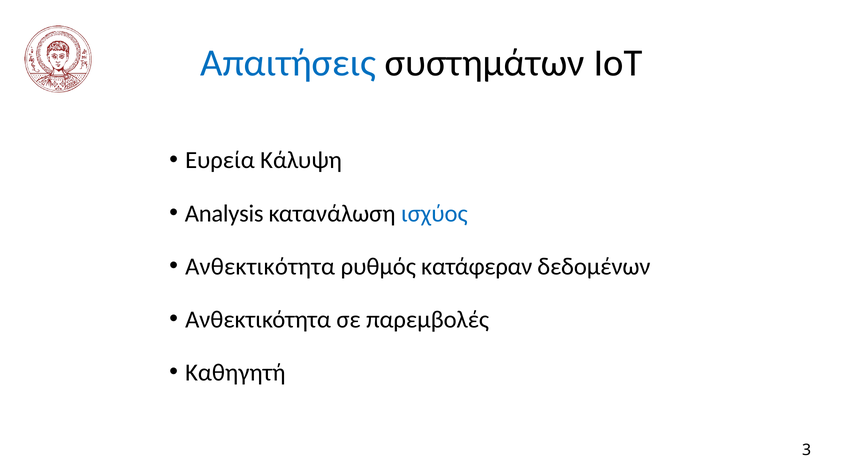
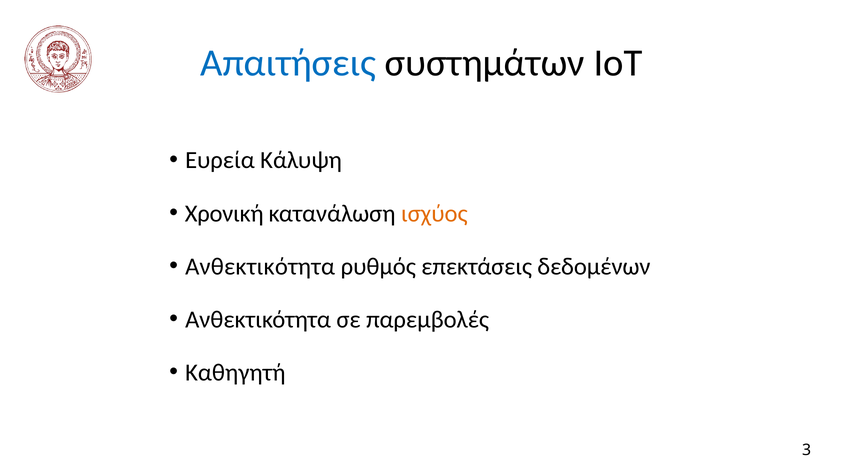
Analysis: Analysis -> Χρονική
ισχύος colour: blue -> orange
κατάφεραν: κατάφεραν -> επεκτάσεις
